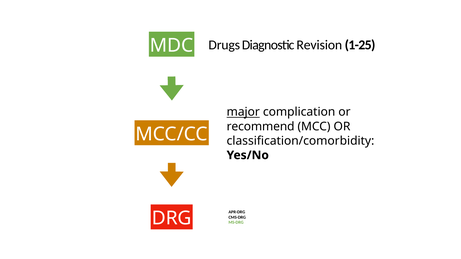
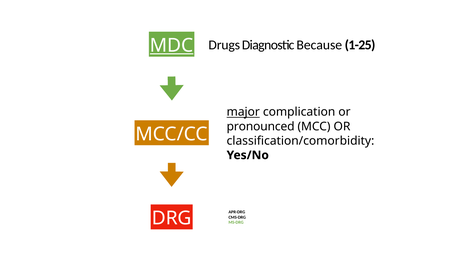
Revision: Revision -> Because
MDC underline: none -> present
recommend: recommend -> pronounced
